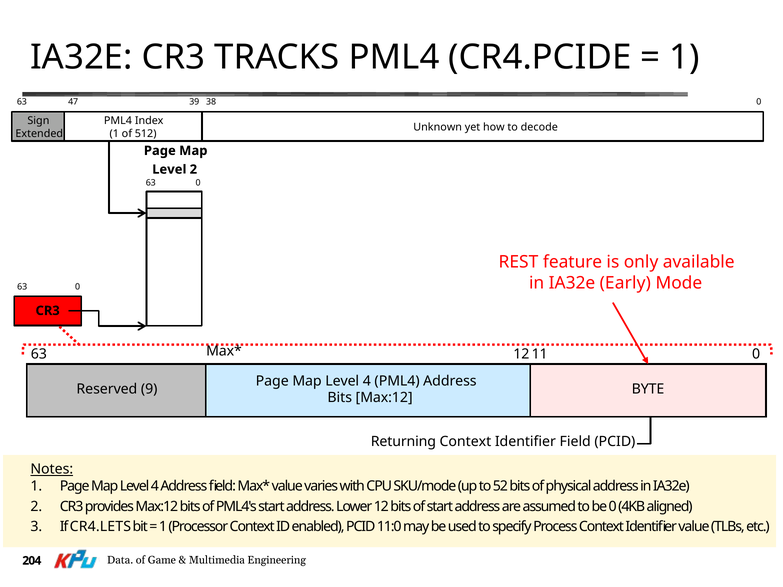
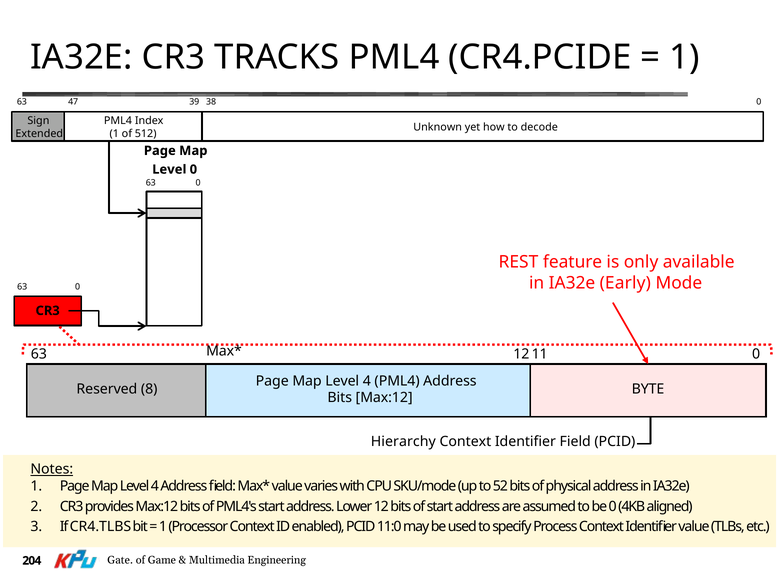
Level 2: 2 -> 0
9: 9 -> 8
Returning: Returning -> Hierarchy
CR4.LETS: CR4.LETS -> CR4.TLBS
Data: Data -> Gate
